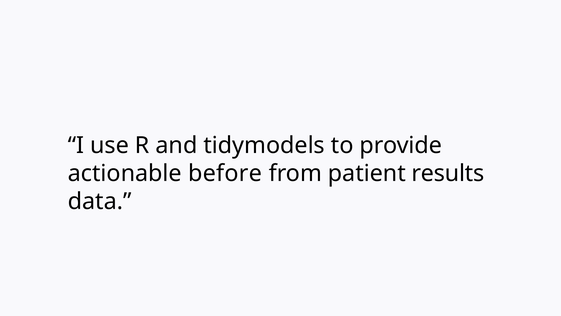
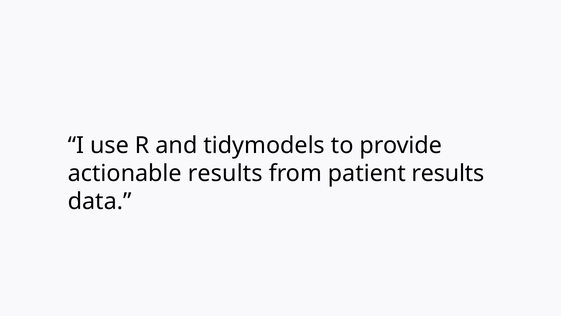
actionable before: before -> results
